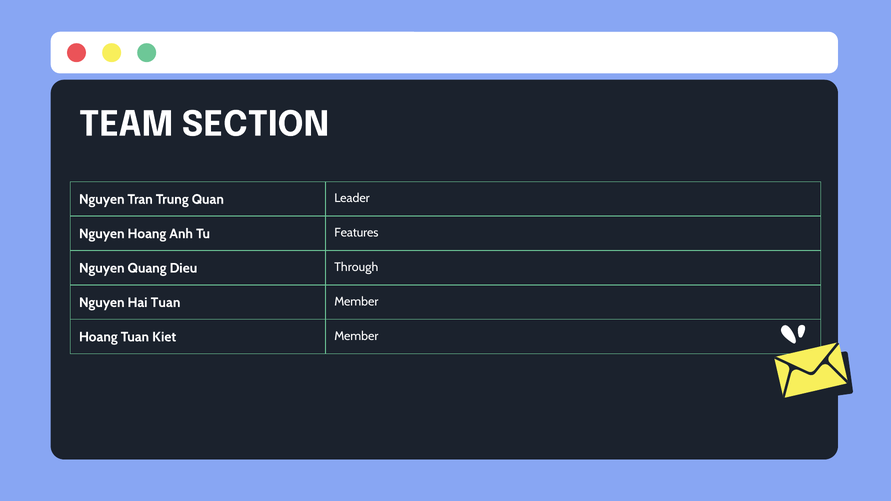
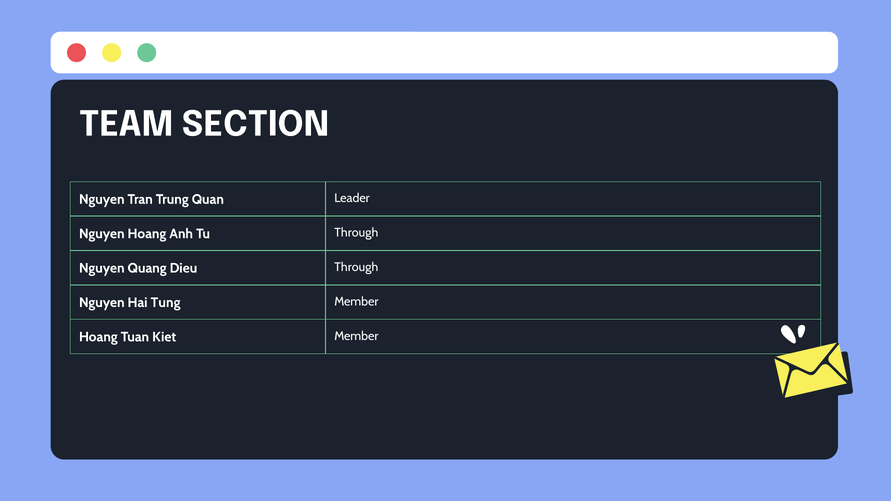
Tu Features: Features -> Through
Hai Tuan: Tuan -> Tung
